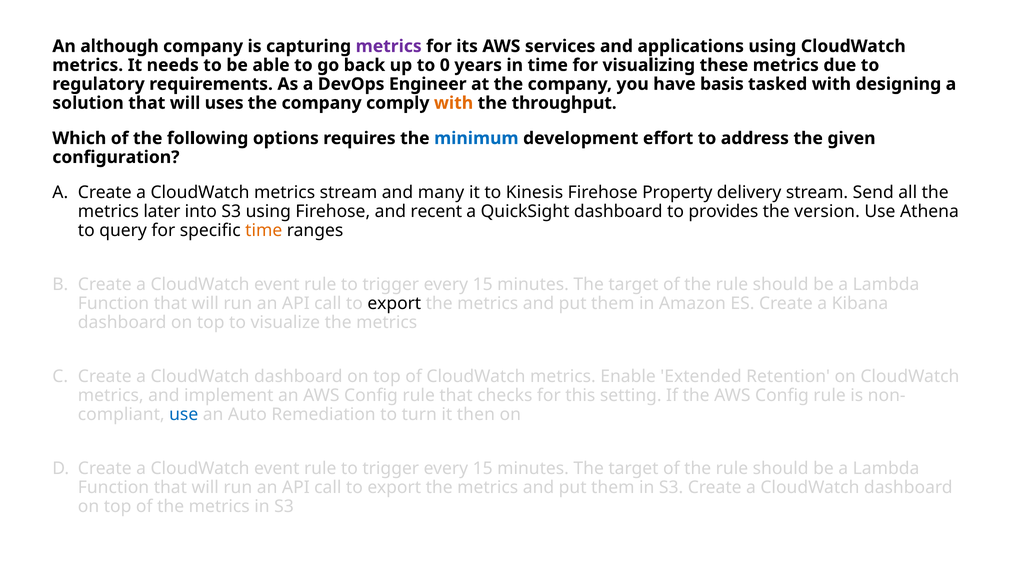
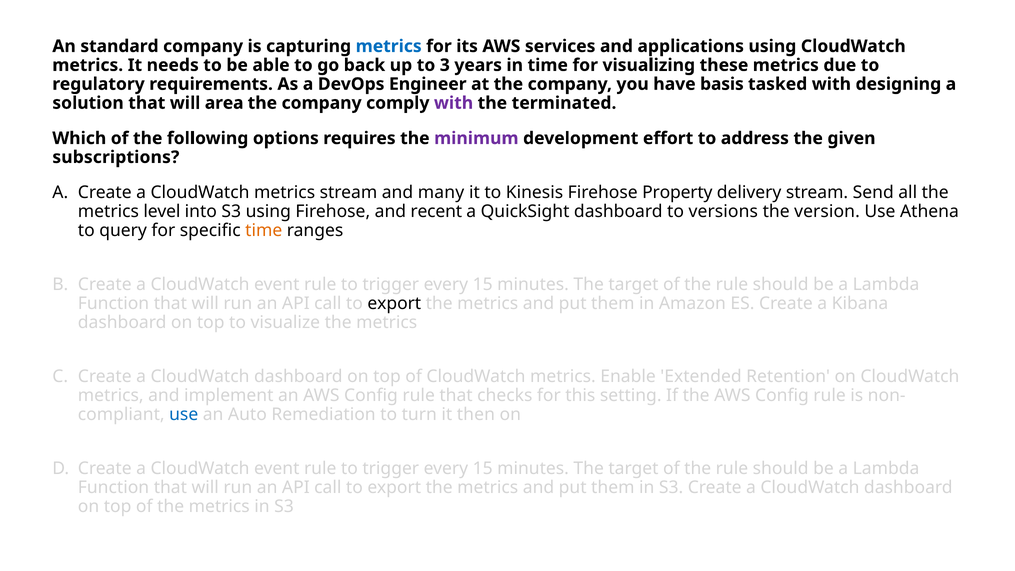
although: although -> standard
metrics at (389, 46) colour: purple -> blue
0: 0 -> 3
uses: uses -> area
with at (454, 103) colour: orange -> purple
throughput: throughput -> terminated
minimum colour: blue -> purple
configuration: configuration -> subscriptions
later: later -> level
provides: provides -> versions
